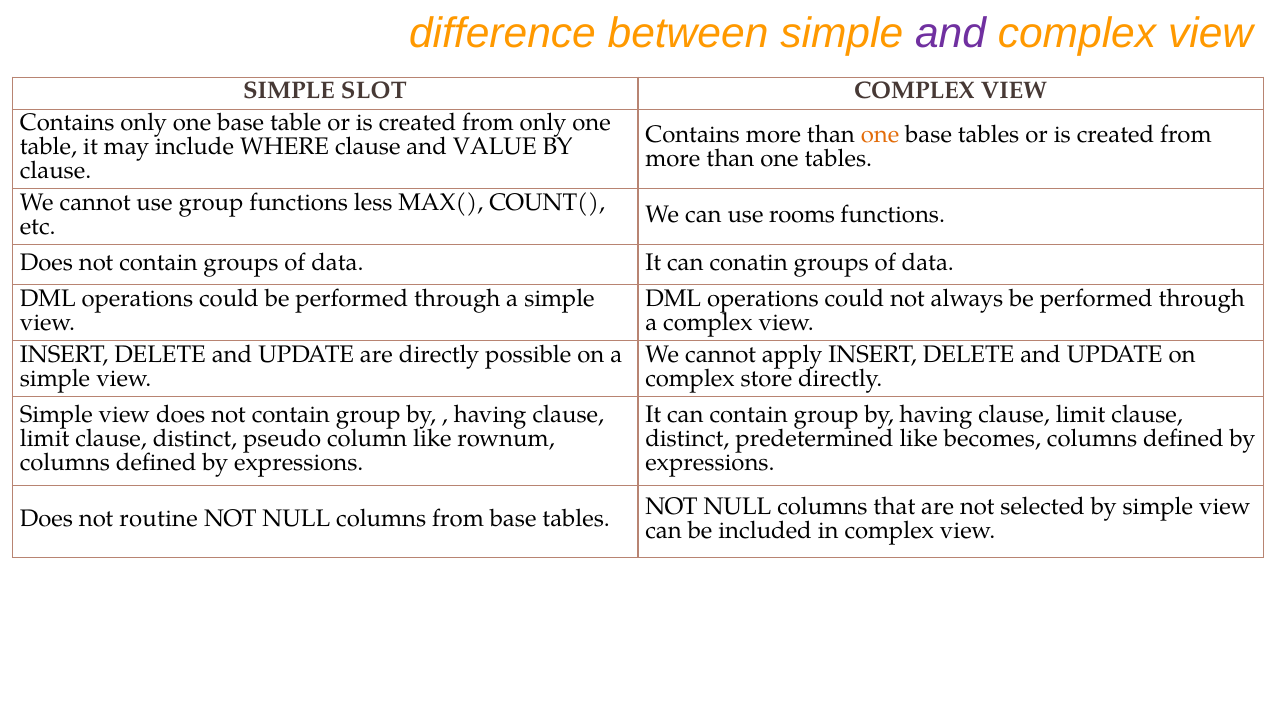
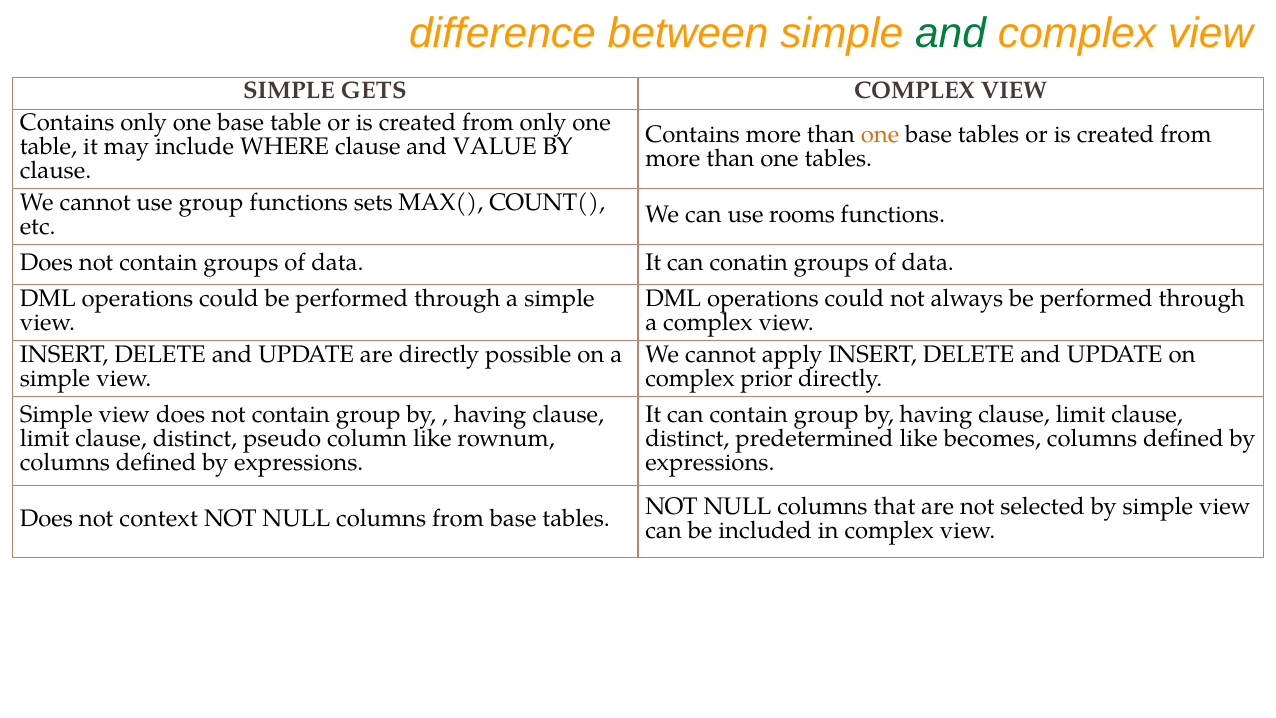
and at (951, 33) colour: purple -> green
SLOT: SLOT -> GETS
less: less -> sets
store: store -> prior
routine: routine -> context
